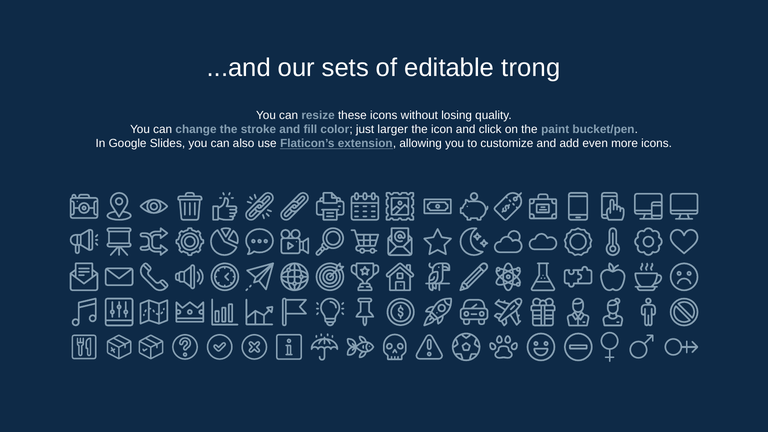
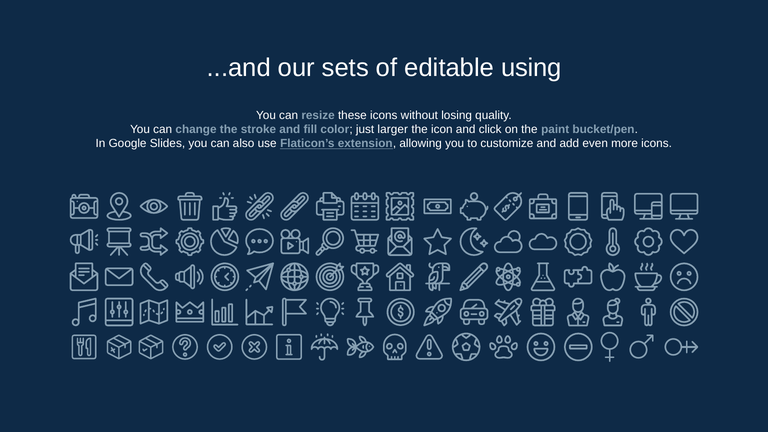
trong: trong -> using
